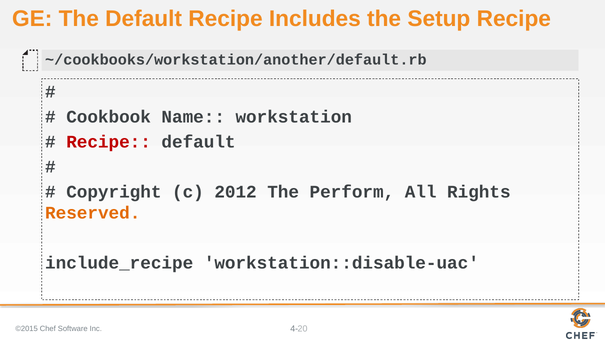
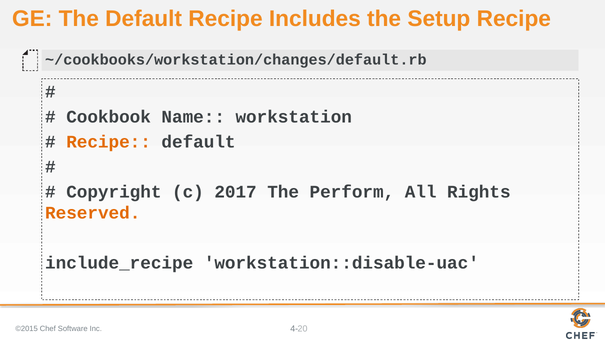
~/cookbooks/workstation/another/default.rb: ~/cookbooks/workstation/another/default.rb -> ~/cookbooks/workstation/changes/default.rb
Recipe at (109, 142) colour: red -> orange
2012: 2012 -> 2017
